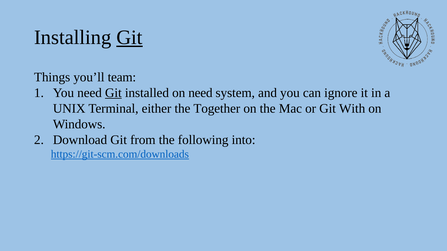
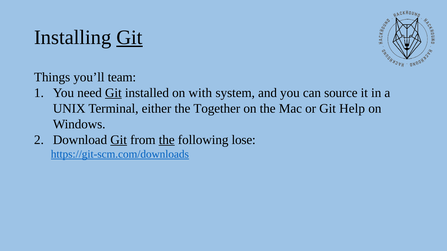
on need: need -> with
ignore: ignore -> source
With: With -> Help
Git at (119, 140) underline: none -> present
the at (167, 140) underline: none -> present
into: into -> lose
